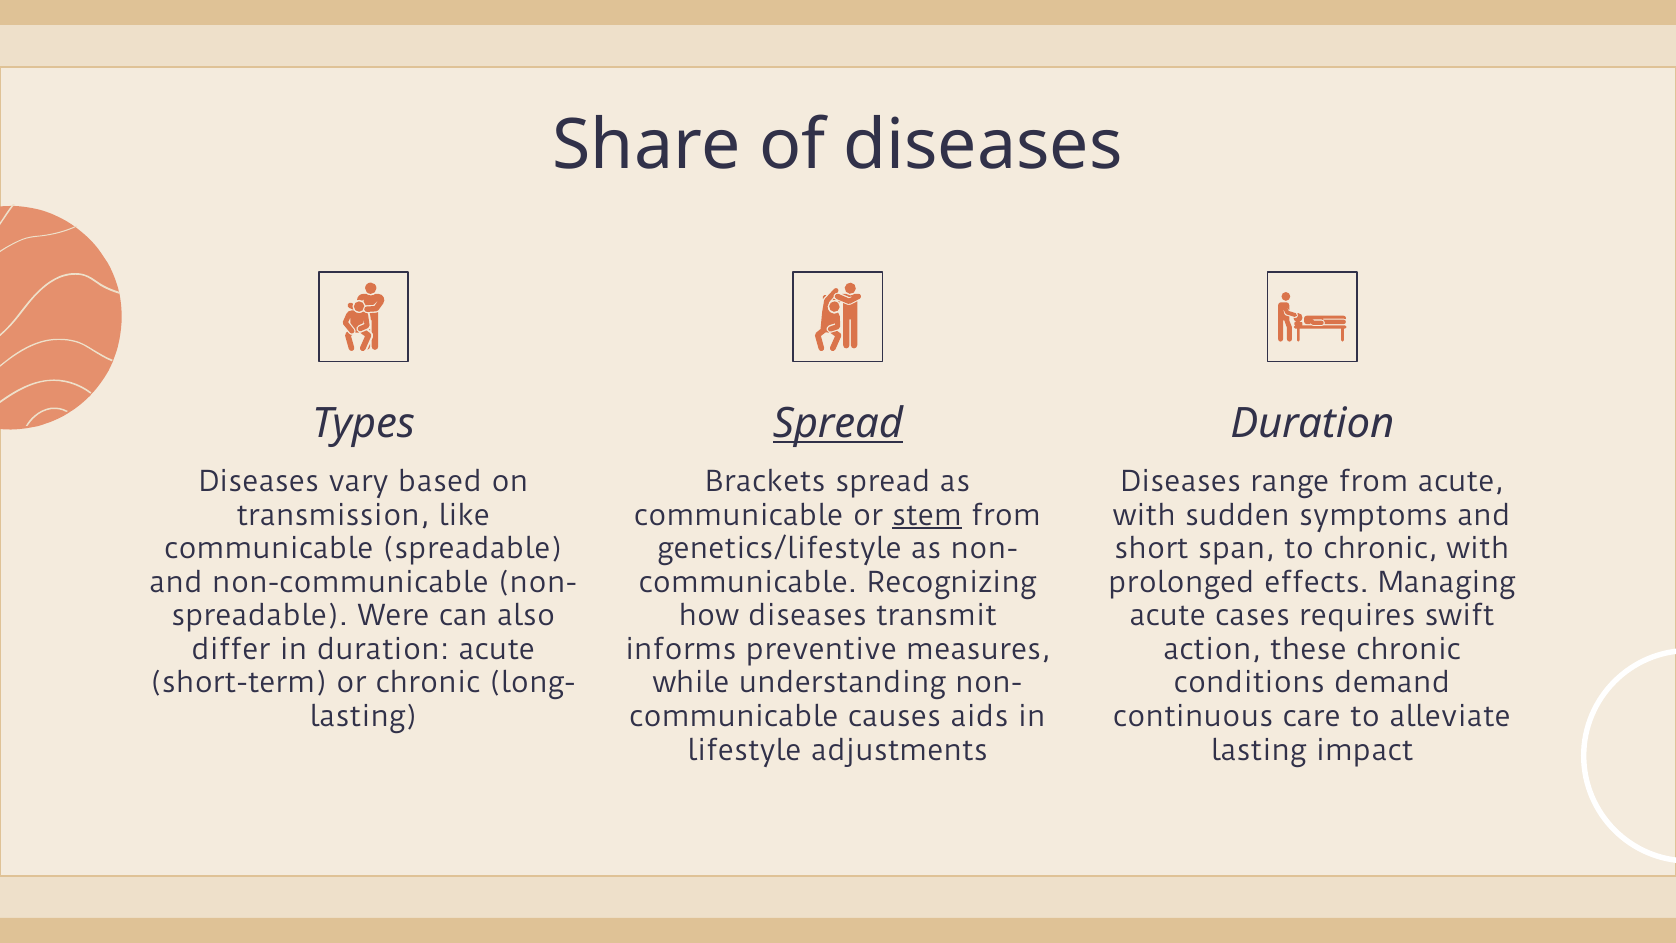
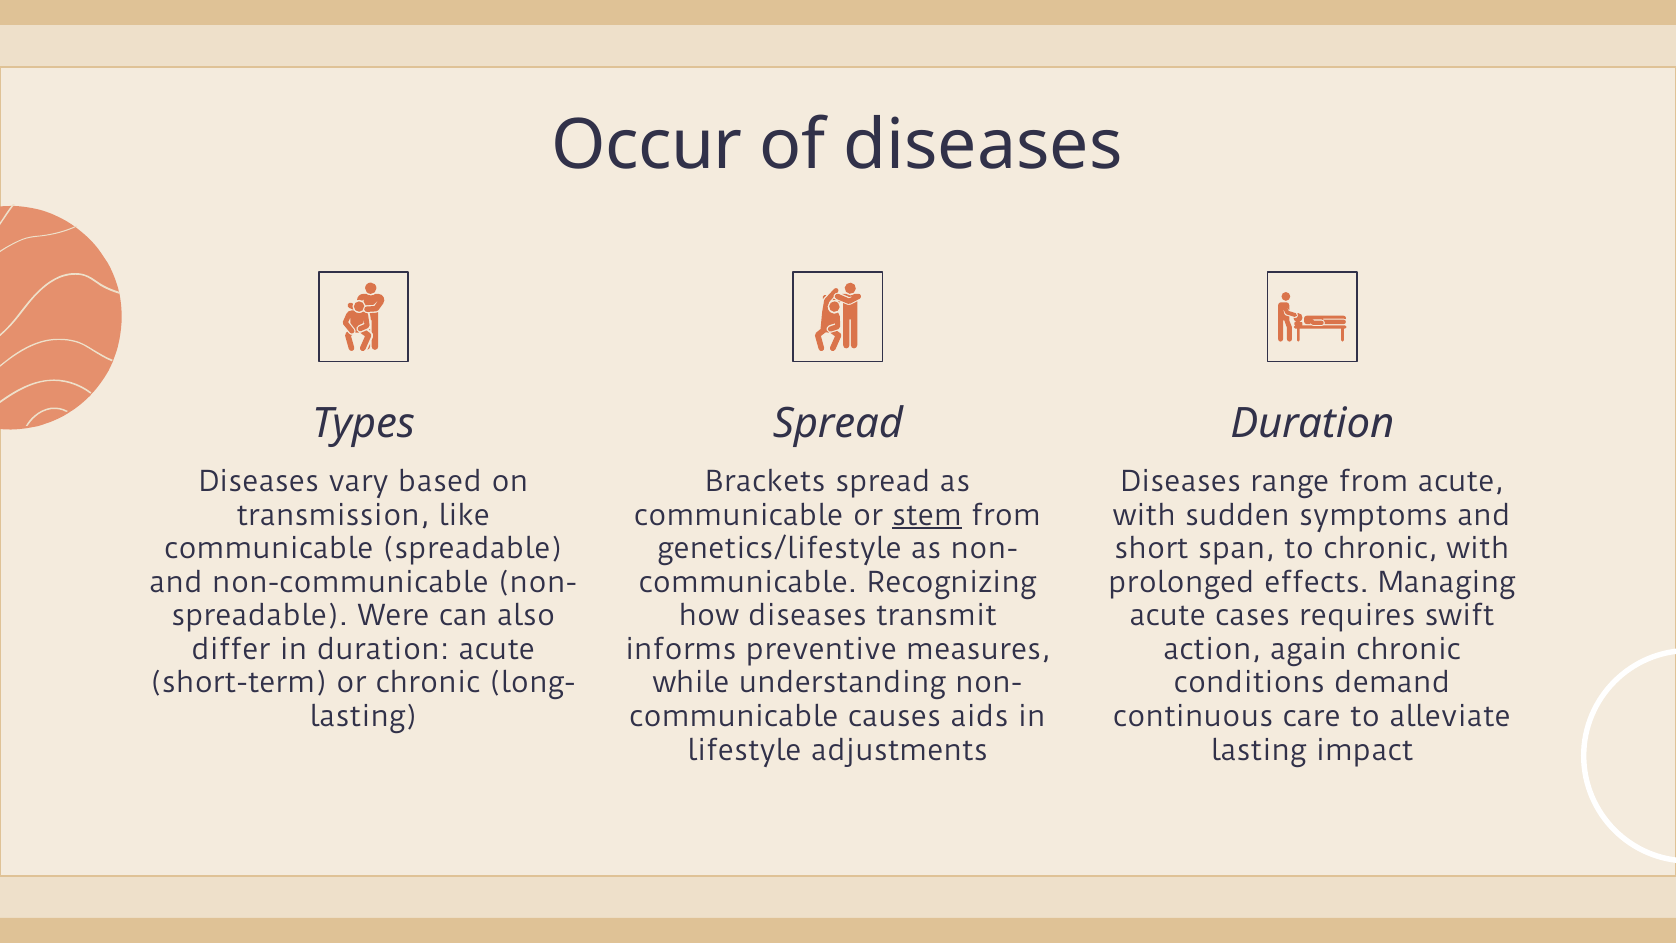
Share: Share -> Occur
Spread at (838, 424) underline: present -> none
these: these -> again
